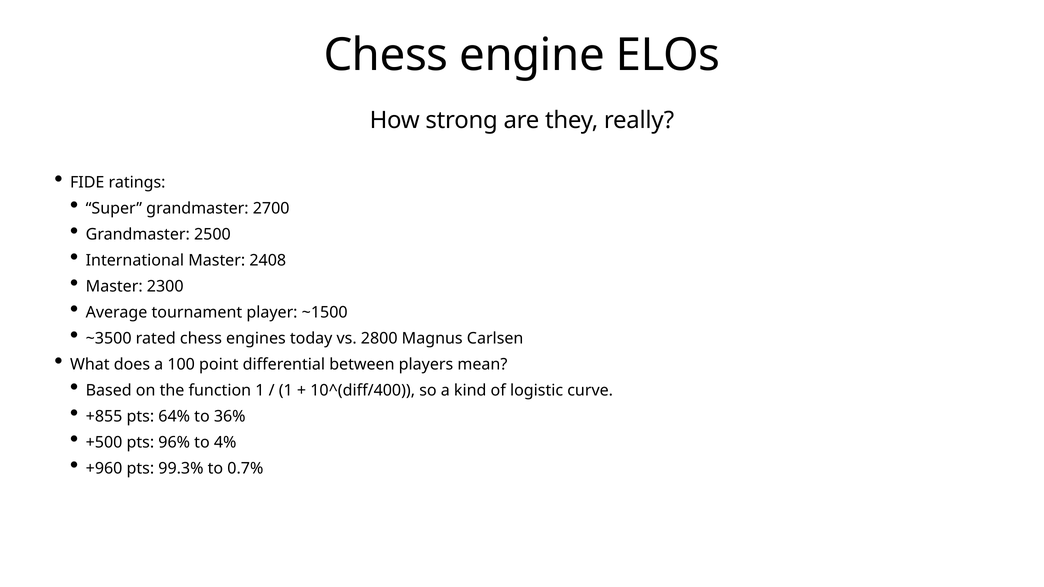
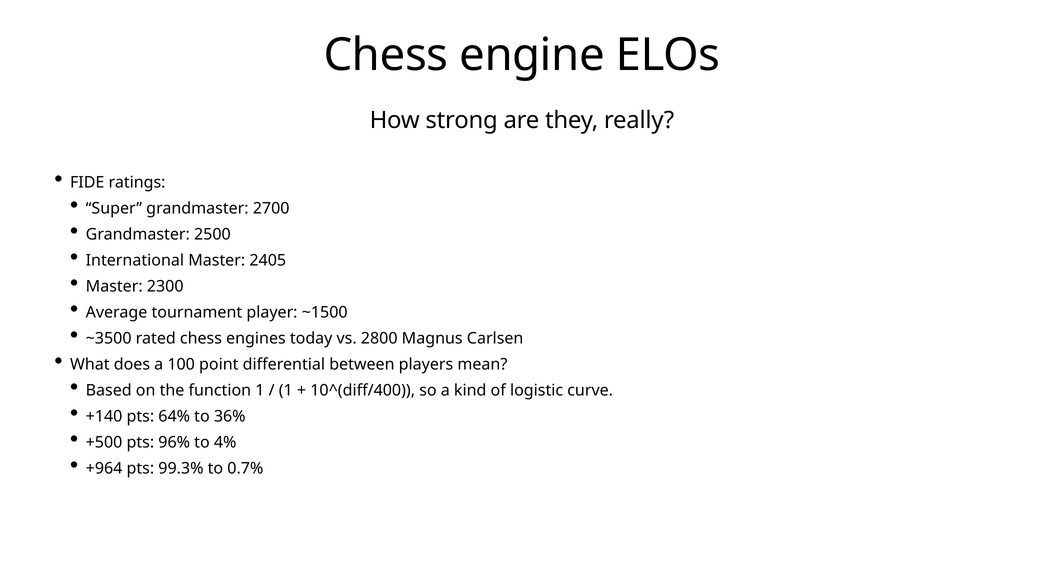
2408: 2408 -> 2405
+855: +855 -> +140
+960: +960 -> +964
